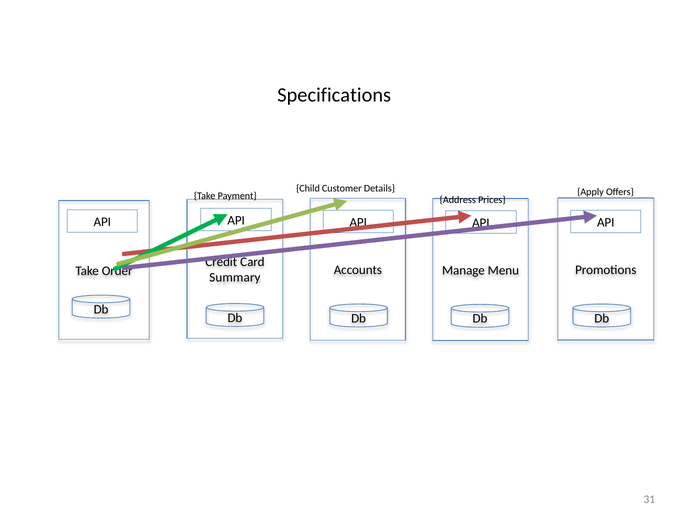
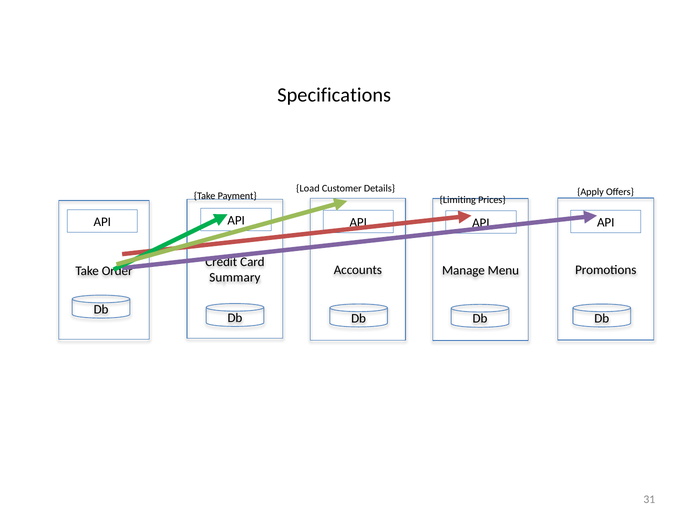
Child: Child -> Load
Address: Address -> Limiting
